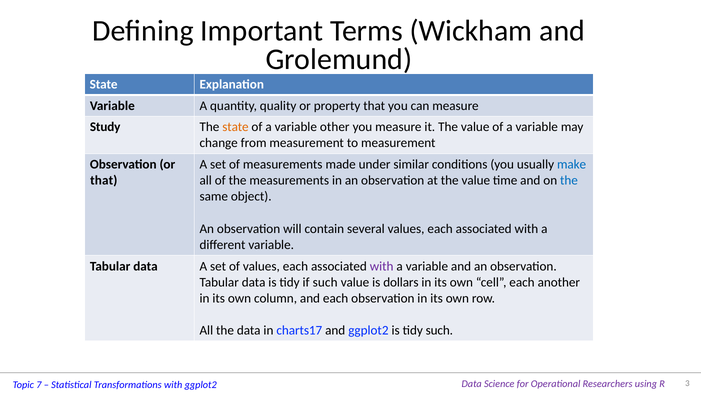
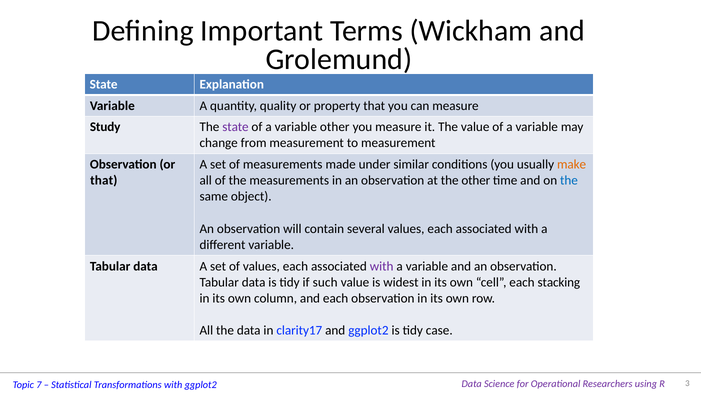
state at (235, 127) colour: orange -> purple
make colour: blue -> orange
at the value: value -> other
dollars: dollars -> widest
another: another -> stacking
charts17: charts17 -> clarity17
tidy such: such -> case
